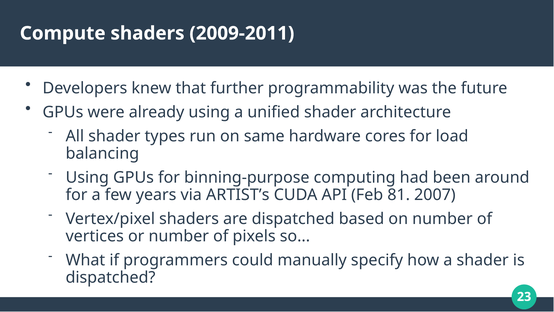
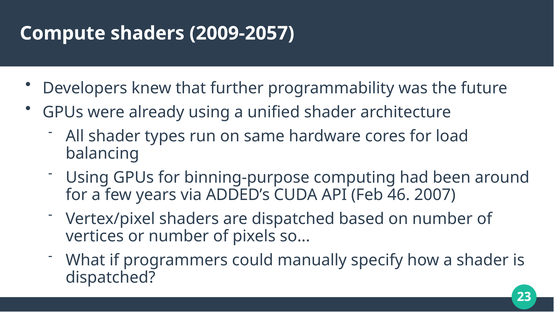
2009-2011: 2009-2011 -> 2009-2057
ARTIST’s: ARTIST’s -> ADDED’s
81: 81 -> 46
